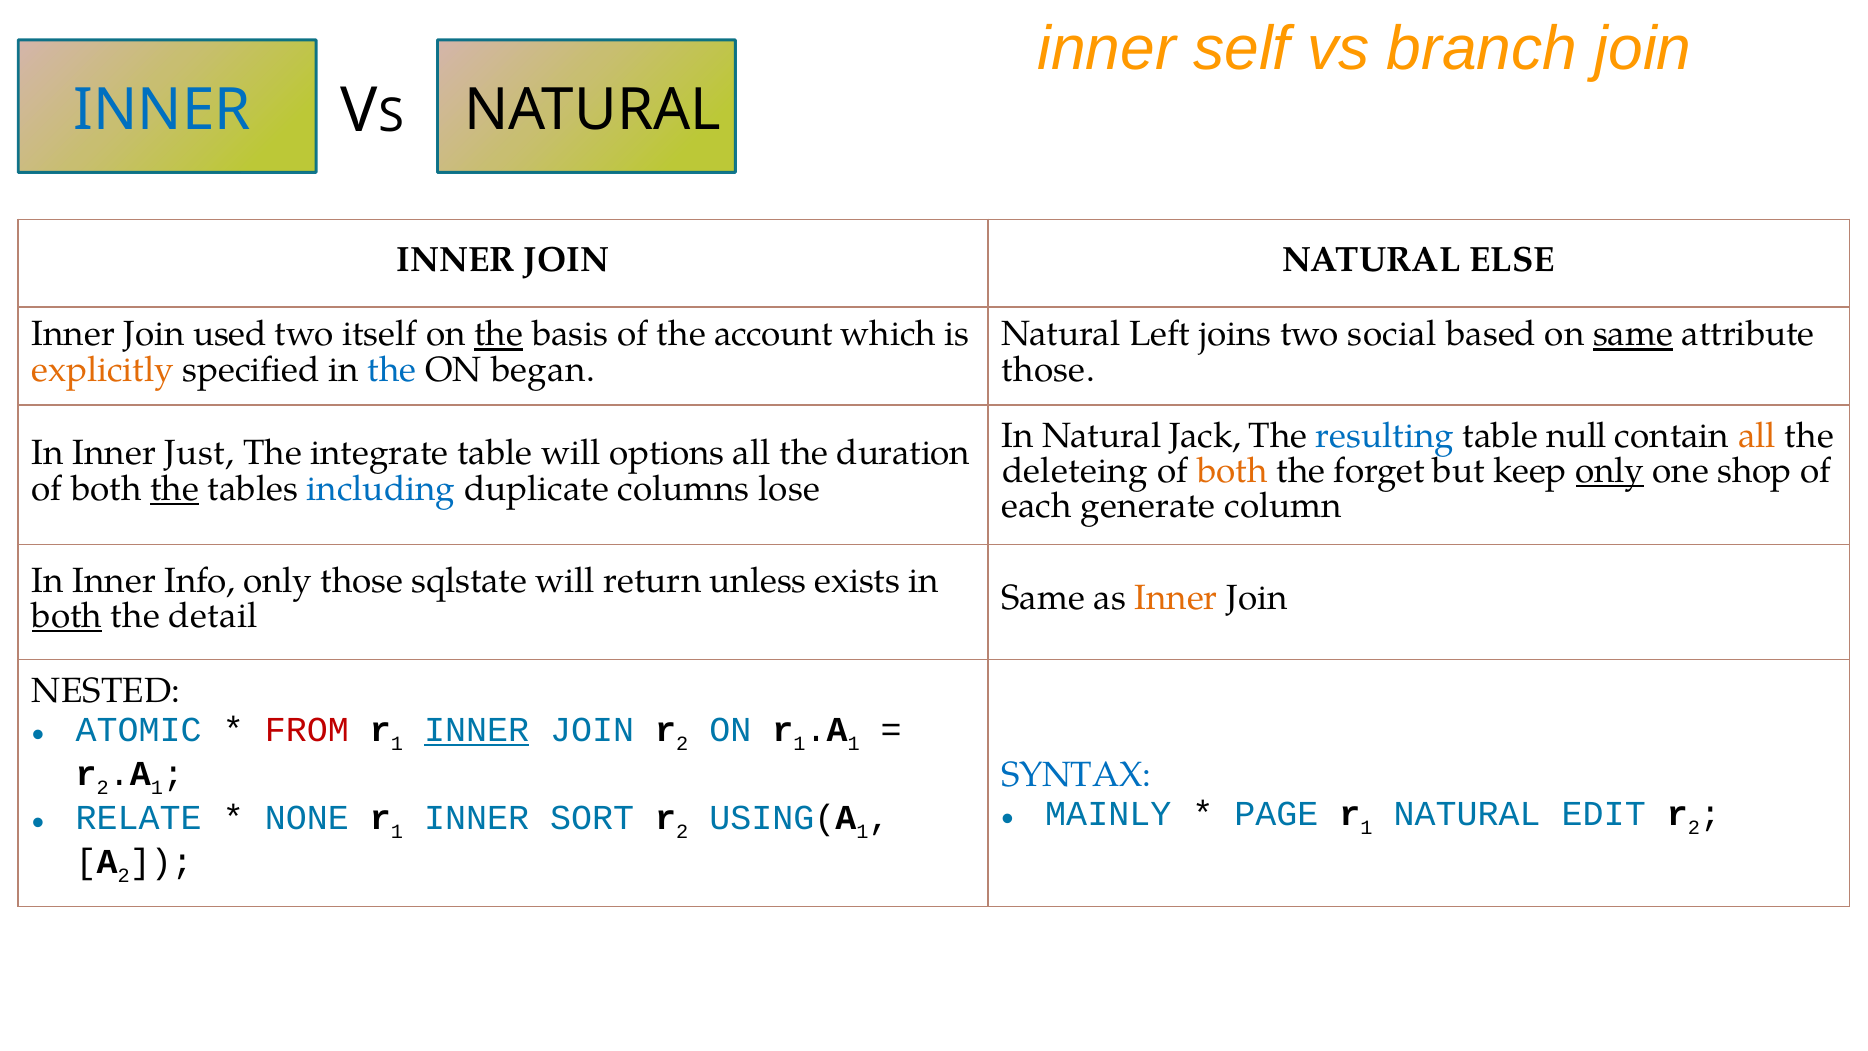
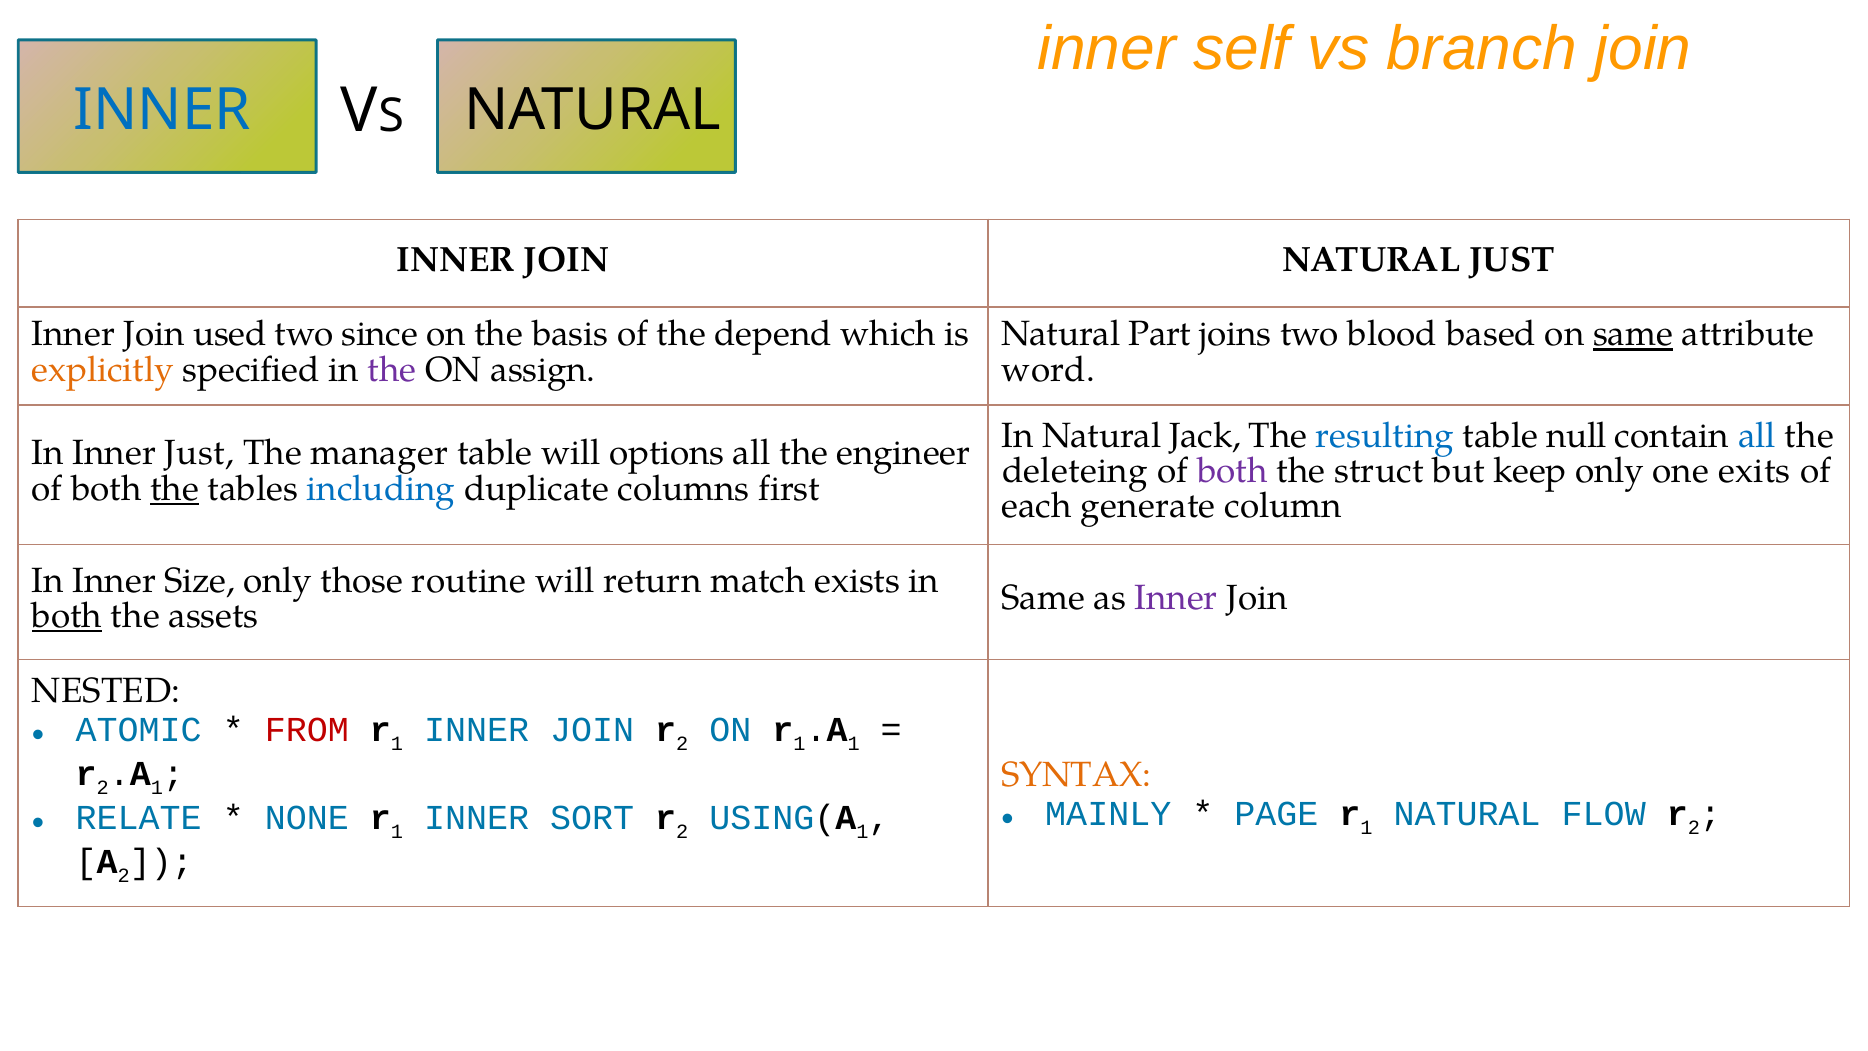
NATURAL ELSE: ELSE -> JUST
itself: itself -> since
the at (499, 334) underline: present -> none
account: account -> depend
Left: Left -> Part
social: social -> blood
the at (392, 370) colour: blue -> purple
began: began -> assign
those at (1048, 370): those -> word
all at (1757, 436) colour: orange -> blue
integrate: integrate -> manager
duration: duration -> engineer
both at (1232, 471) colour: orange -> purple
forget: forget -> struct
only at (1610, 471) underline: present -> none
shop: shop -> exits
lose: lose -> first
Info: Info -> Size
sqlstate: sqlstate -> routine
unless: unless -> match
Inner at (1176, 598) colour: orange -> purple
detail: detail -> assets
INNER at (477, 730) underline: present -> none
SYNTAX colour: blue -> orange
EDIT: EDIT -> FLOW
